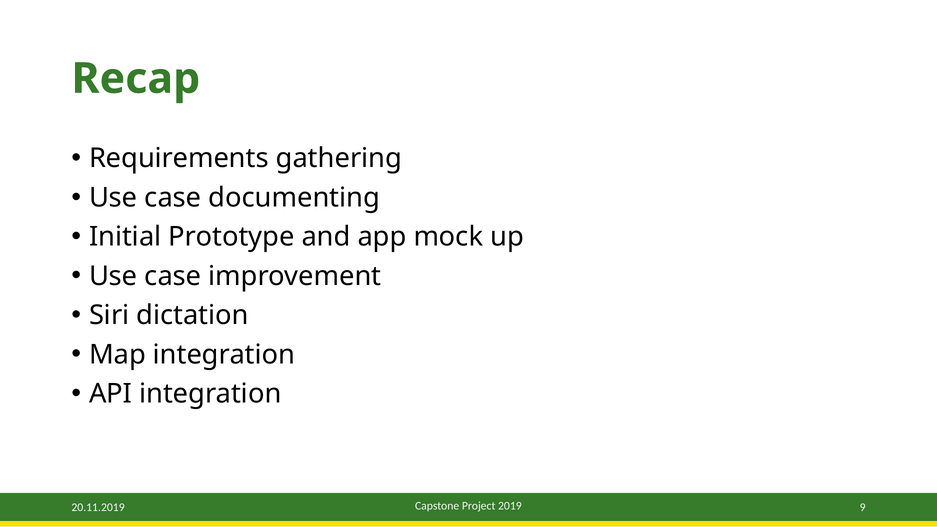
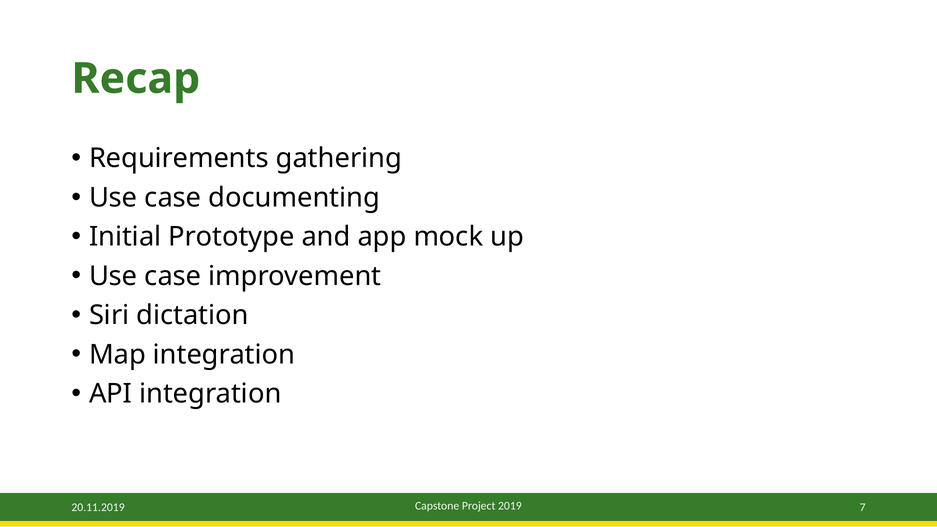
9: 9 -> 7
